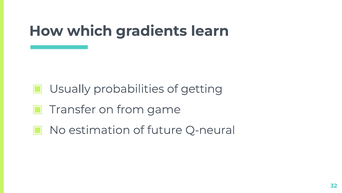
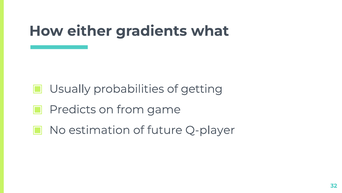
which: which -> either
learn: learn -> what
Transfer: Transfer -> Predicts
Q-neural: Q-neural -> Q-player
